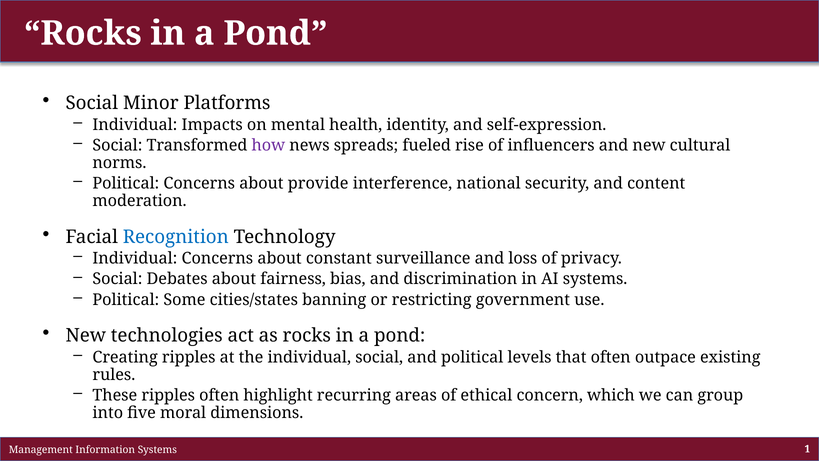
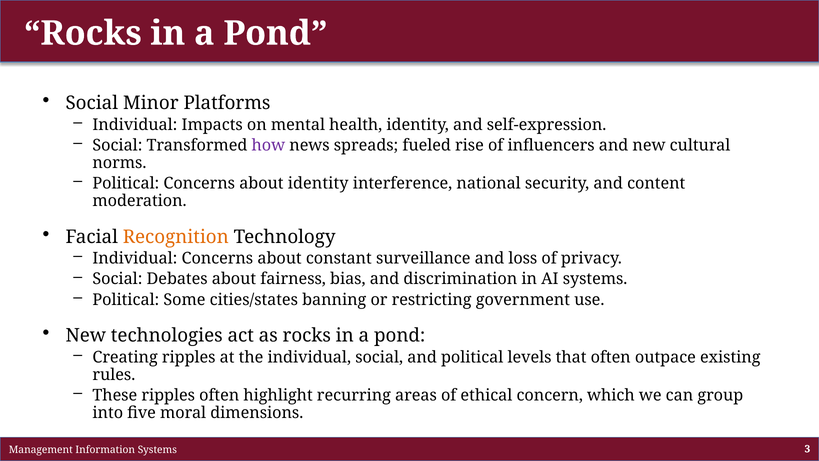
about provide: provide -> identity
Recognition colour: blue -> orange
1: 1 -> 3
